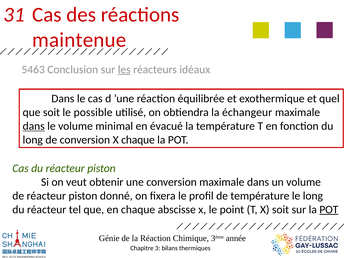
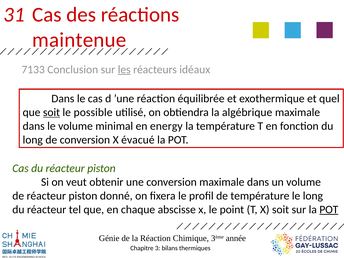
5463: 5463 -> 7133
soit at (51, 112) underline: none -> present
échangeur: échangeur -> algébrique
dans at (34, 126) underline: present -> none
évacué: évacué -> energy
X chaque: chaque -> évacué
